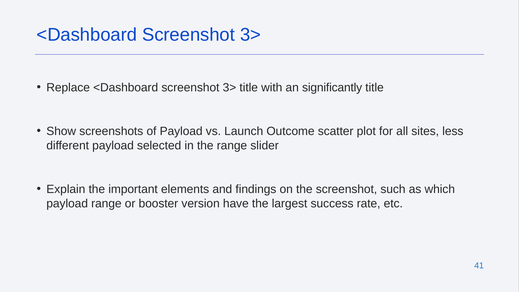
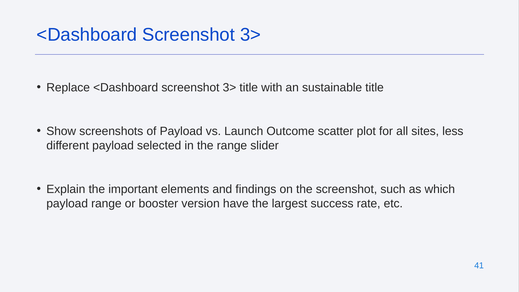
significantly: significantly -> sustainable
